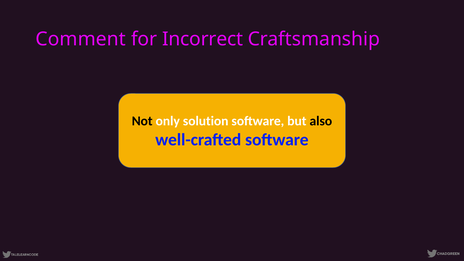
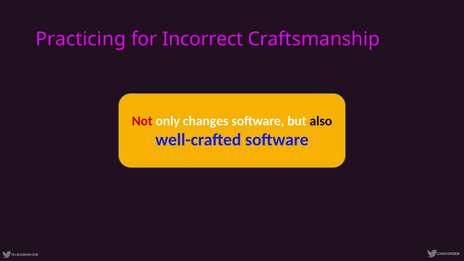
Comment: Comment -> Practicing
Not colour: black -> red
solution: solution -> changes
